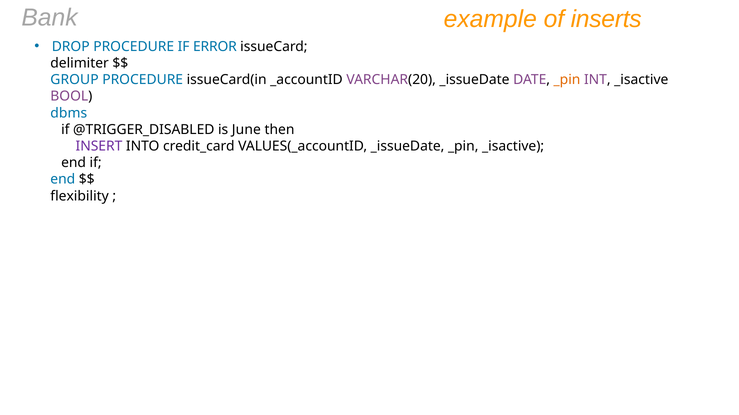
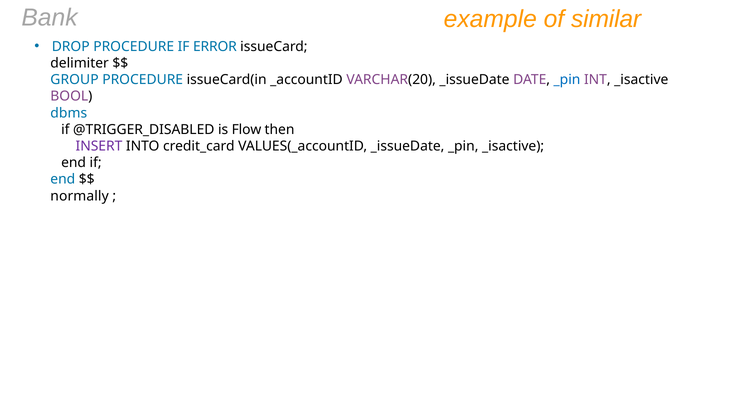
inserts: inserts -> similar
_pin at (567, 80) colour: orange -> blue
June: June -> Flow
flexibility: flexibility -> normally
